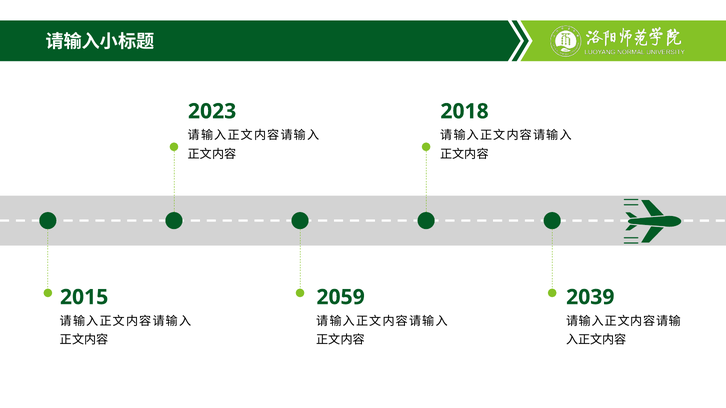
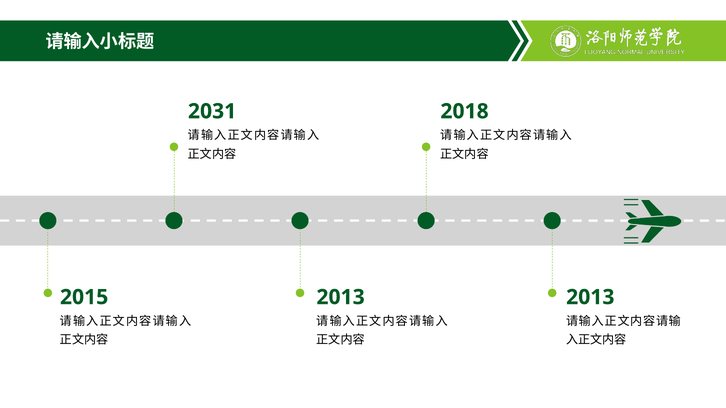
2023: 2023 -> 2031
2059 at (341, 297): 2059 -> 2013
2039 at (590, 297): 2039 -> 2013
